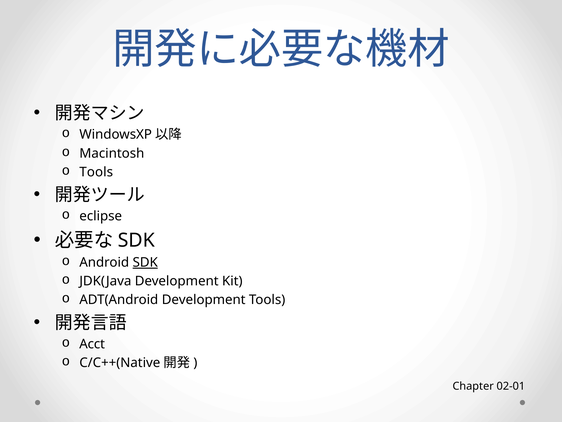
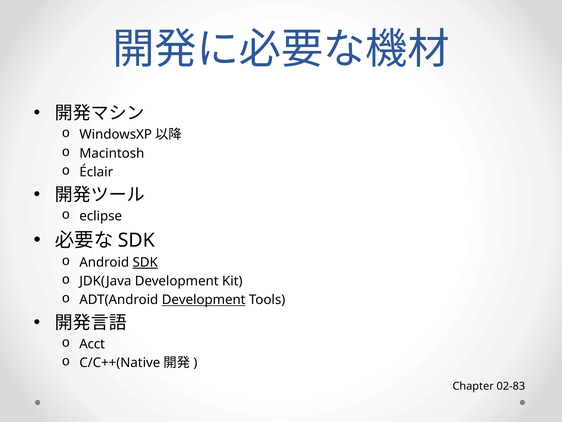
Tools at (96, 172): Tools -> Éclair
Development at (204, 300) underline: none -> present
02-01: 02-01 -> 02-83
